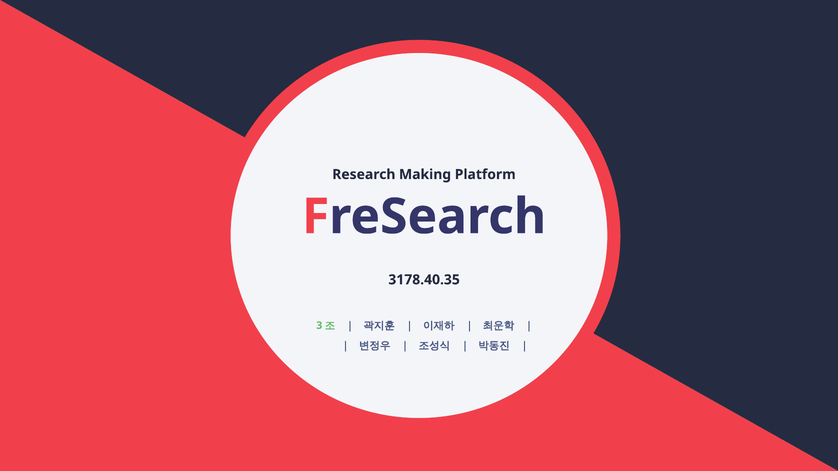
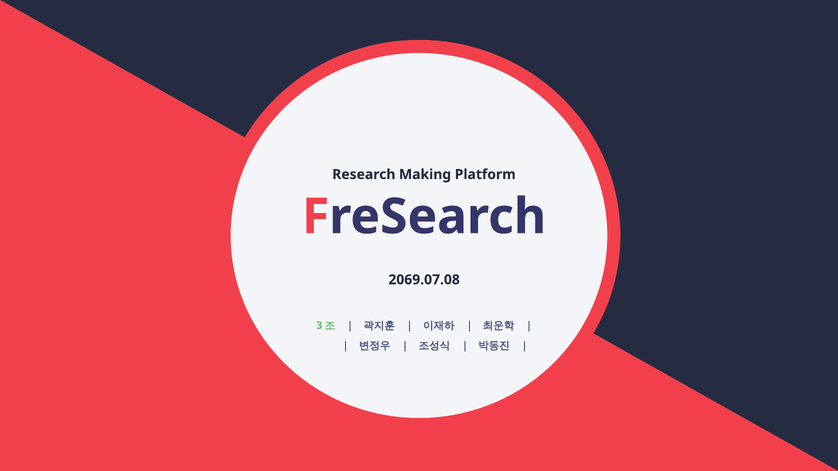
3178.40.35: 3178.40.35 -> 2069.07.08
